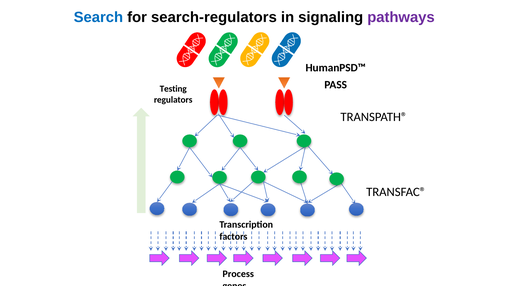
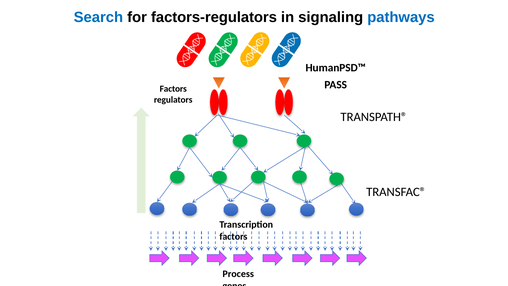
search-regulators: search-regulators -> factors-regulators
pathways colour: purple -> blue
Testing at (173, 89): Testing -> Factors
